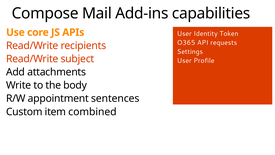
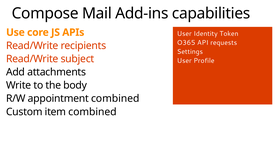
appointment sentences: sentences -> combined
